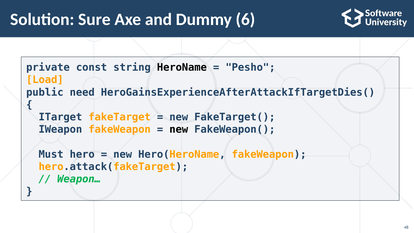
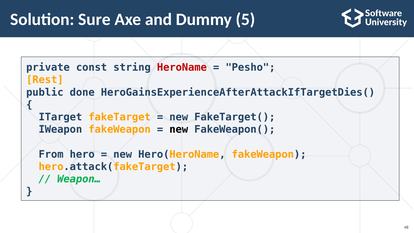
6: 6 -> 5
HeroName colour: black -> red
Load: Load -> Rest
need: need -> done
Must: Must -> From
